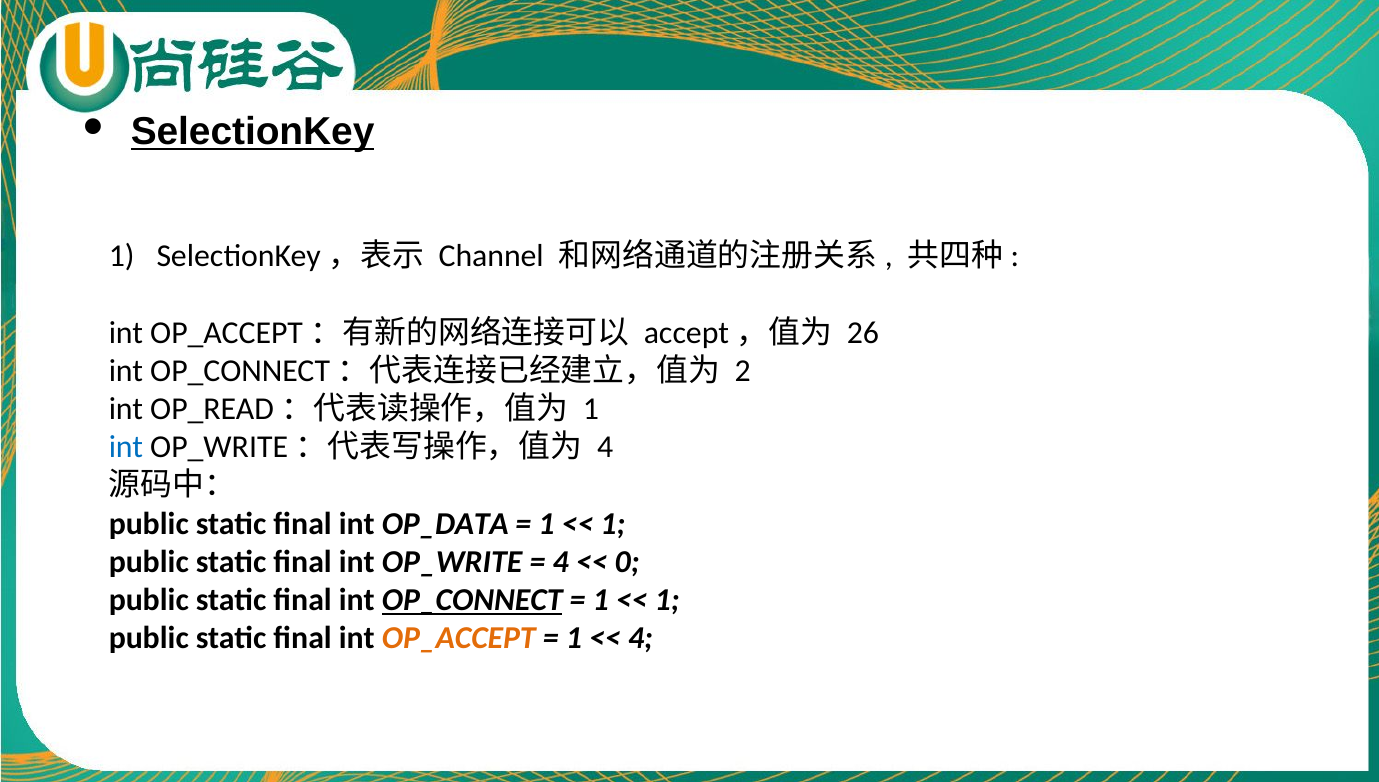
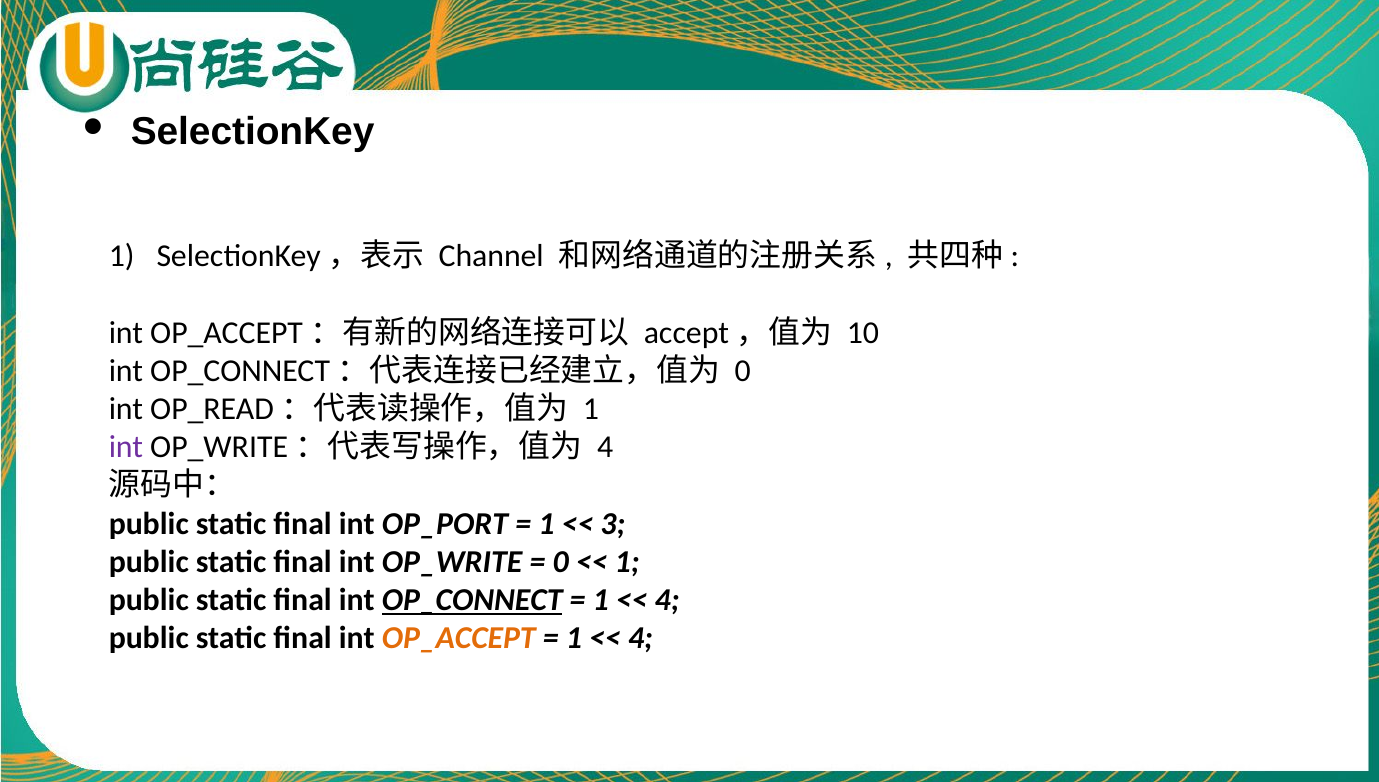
SelectionKey underline: present -> none
26: 26 -> 10
2 at (743, 371): 2 -> 0
int at (126, 447) colour: blue -> purple
OP_DATA: OP_DATA -> OP_PORT
1 at (613, 524): 1 -> 3
4 at (561, 562): 4 -> 0
0 at (627, 562): 0 -> 1
1 at (667, 600): 1 -> 4
